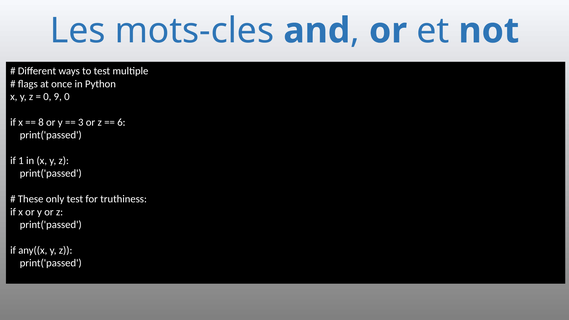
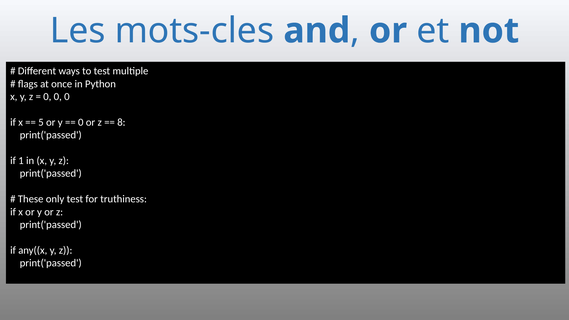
9 at (58, 97): 9 -> 0
8: 8 -> 5
3 at (81, 122): 3 -> 0
6: 6 -> 8
